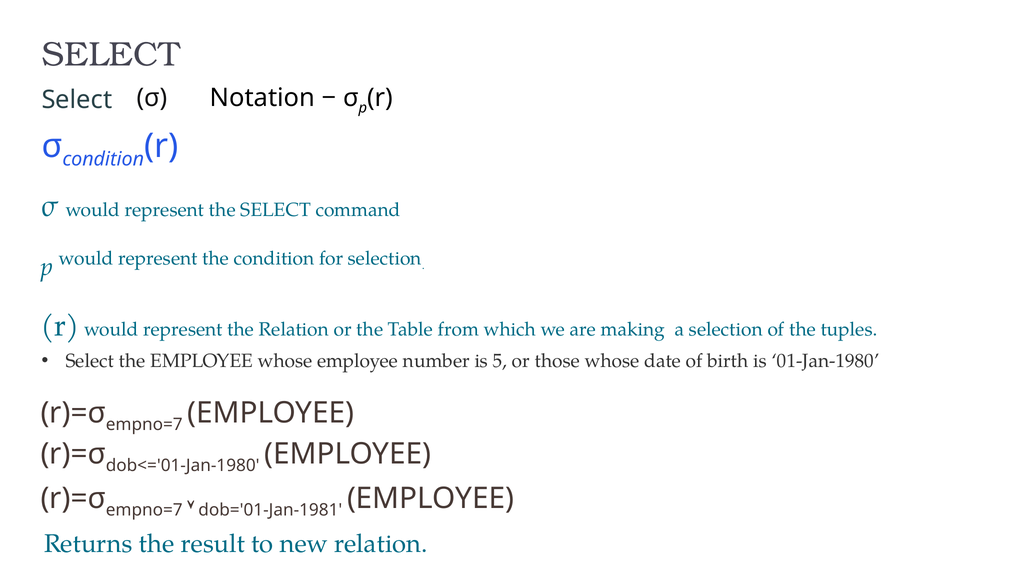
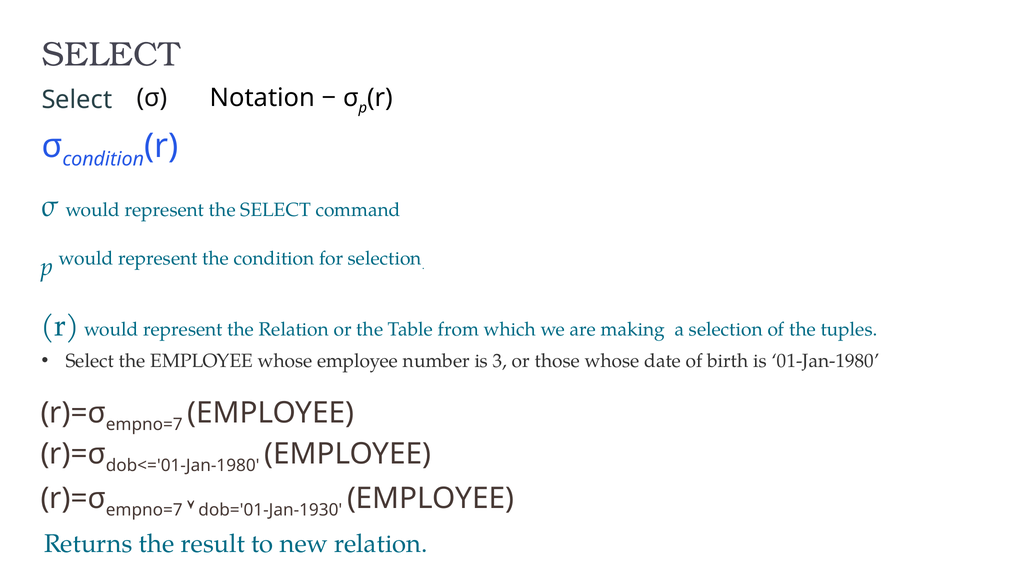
5: 5 -> 3
dob='01-Jan-1981: dob='01-Jan-1981 -> dob='01-Jan-1930
